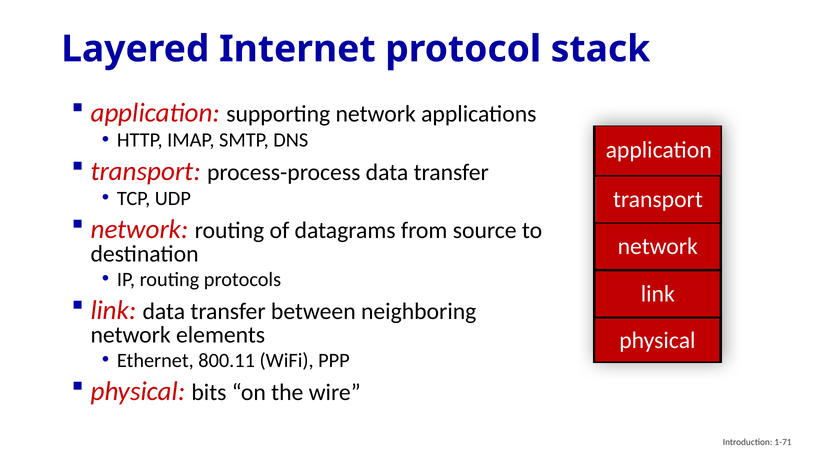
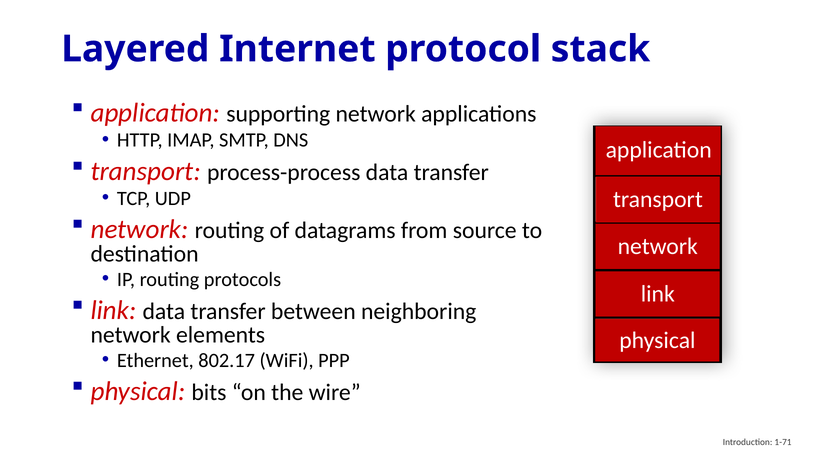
800.11: 800.11 -> 802.17
